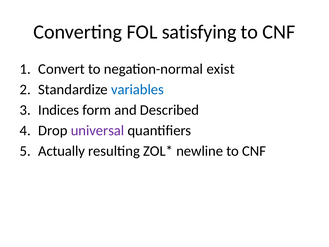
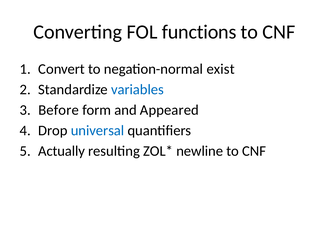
satisfying: satisfying -> functions
Indices: Indices -> Before
Described: Described -> Appeared
universal colour: purple -> blue
